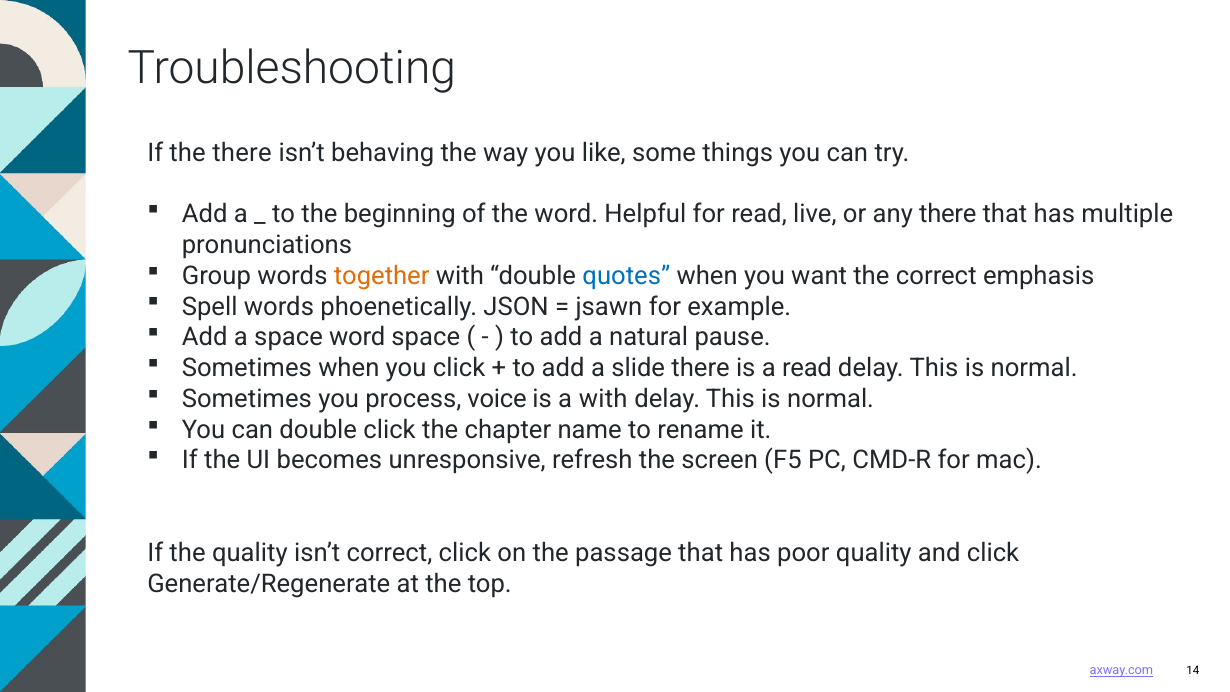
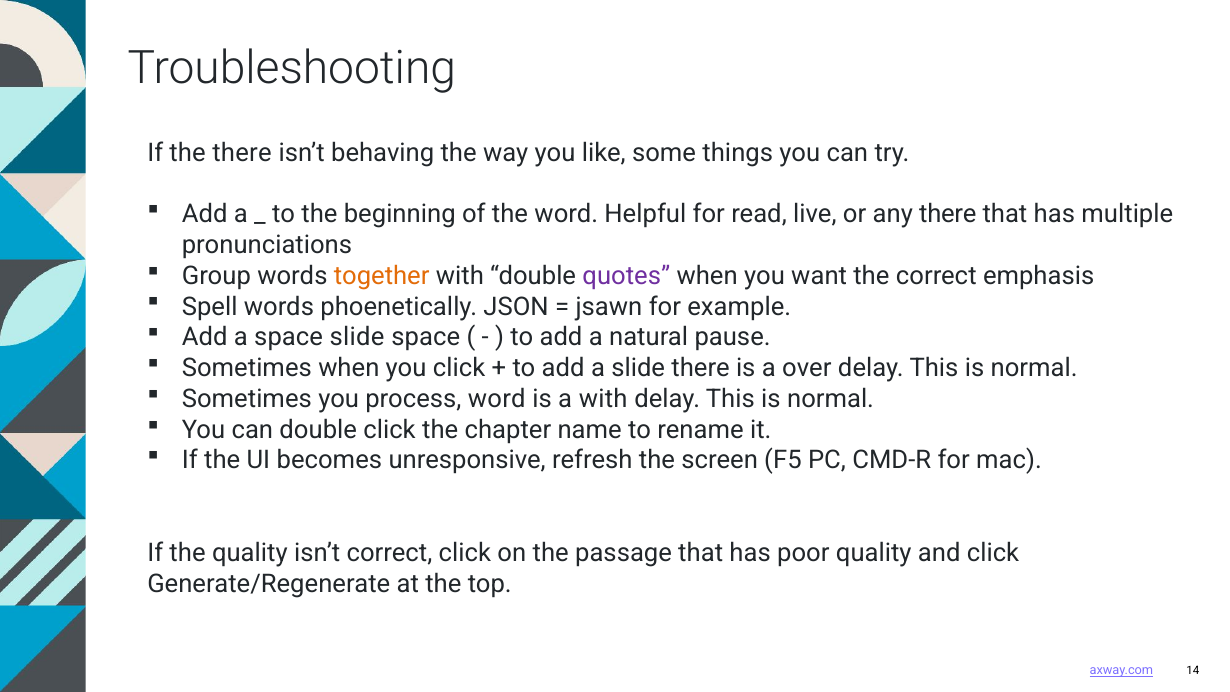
quotes colour: blue -> purple
space word: word -> slide
a read: read -> over
process voice: voice -> word
